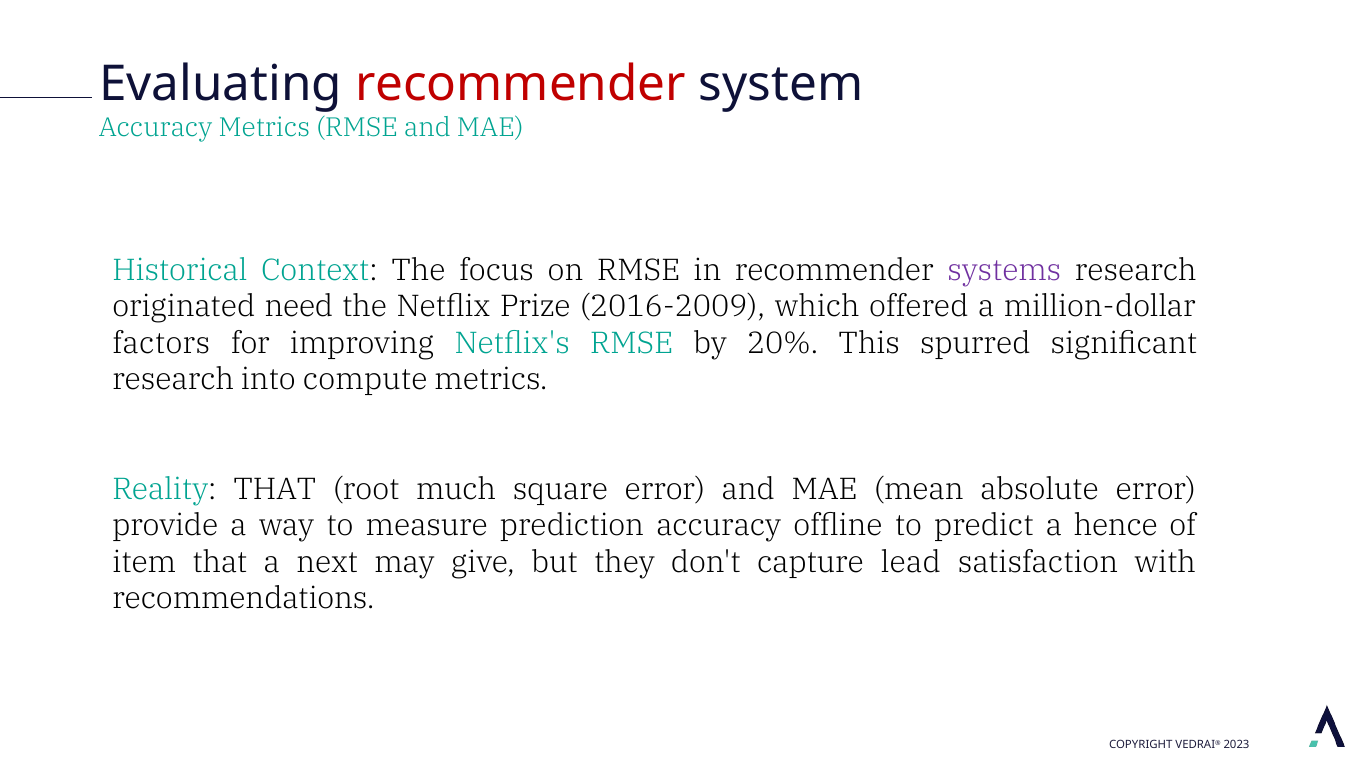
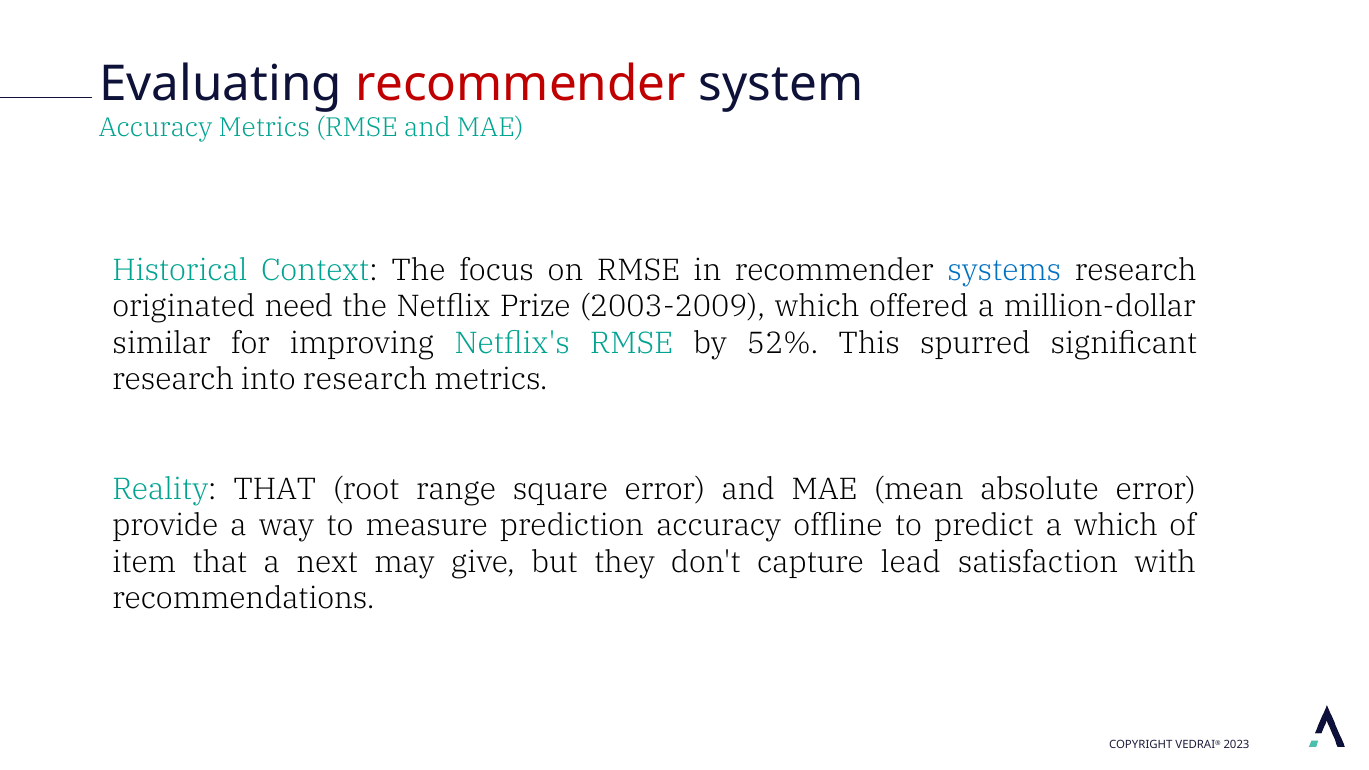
systems colour: purple -> blue
2016-2009: 2016-2009 -> 2003-2009
factors: factors -> similar
20%: 20% -> 52%
into compute: compute -> research
much: much -> range
a hence: hence -> which
